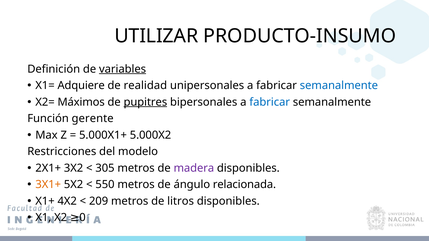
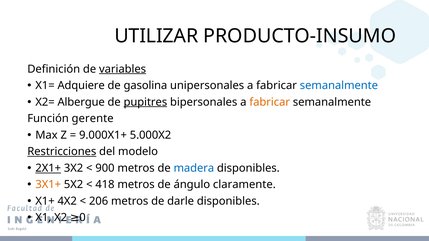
realidad: realidad -> gasolina
Máximos: Máximos -> Albergue
fabricar at (270, 102) colour: blue -> orange
5.000X1+: 5.000X1+ -> 9.000X1+
Restricciones underline: none -> present
2X1+ underline: none -> present
305: 305 -> 900
madera colour: purple -> blue
550: 550 -> 418
relacionada: relacionada -> claramente
209: 209 -> 206
litros: litros -> darle
